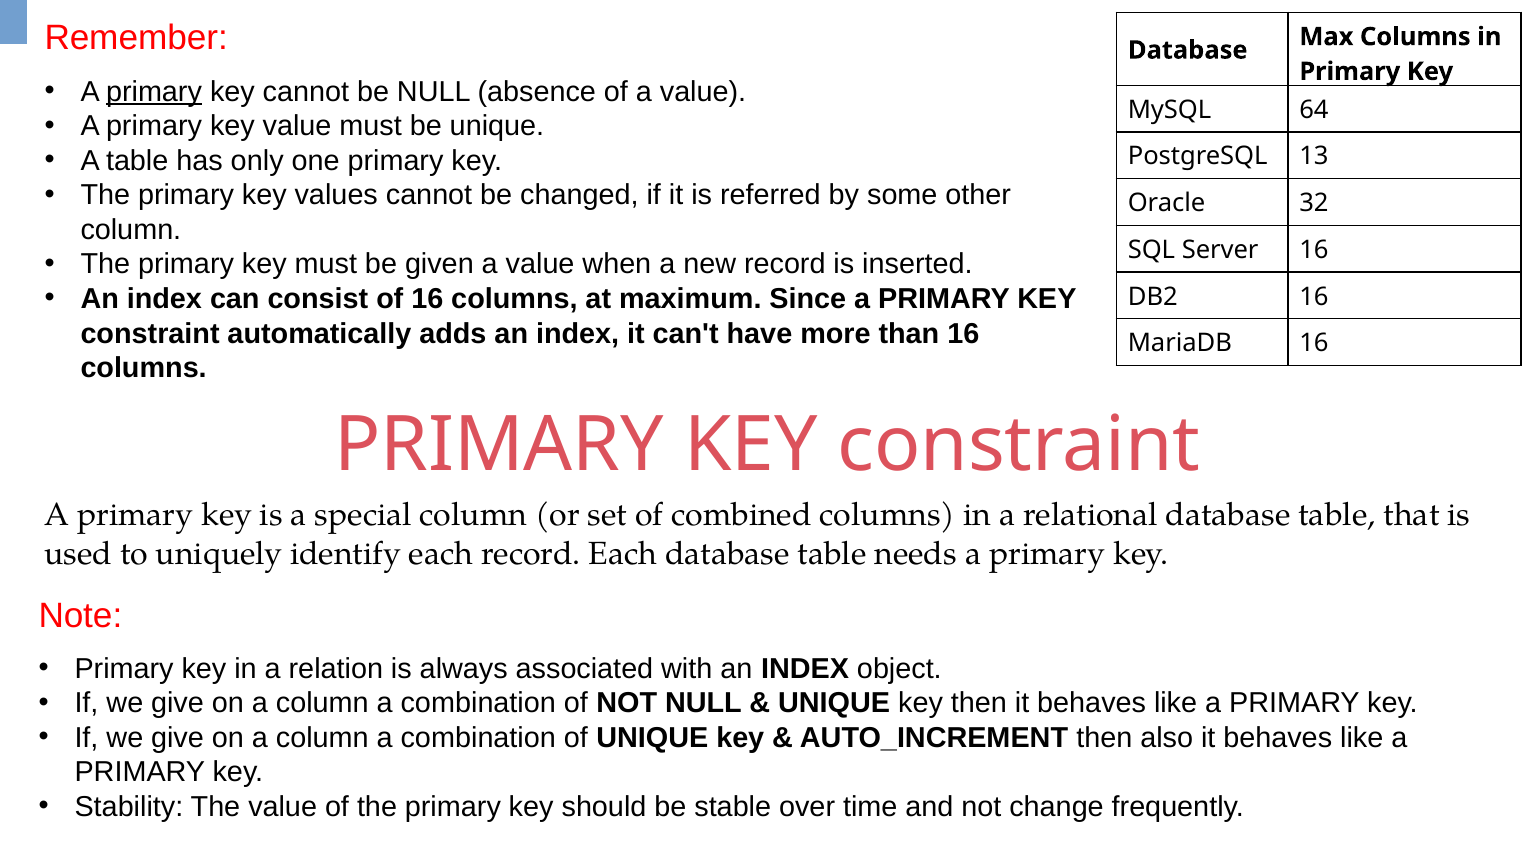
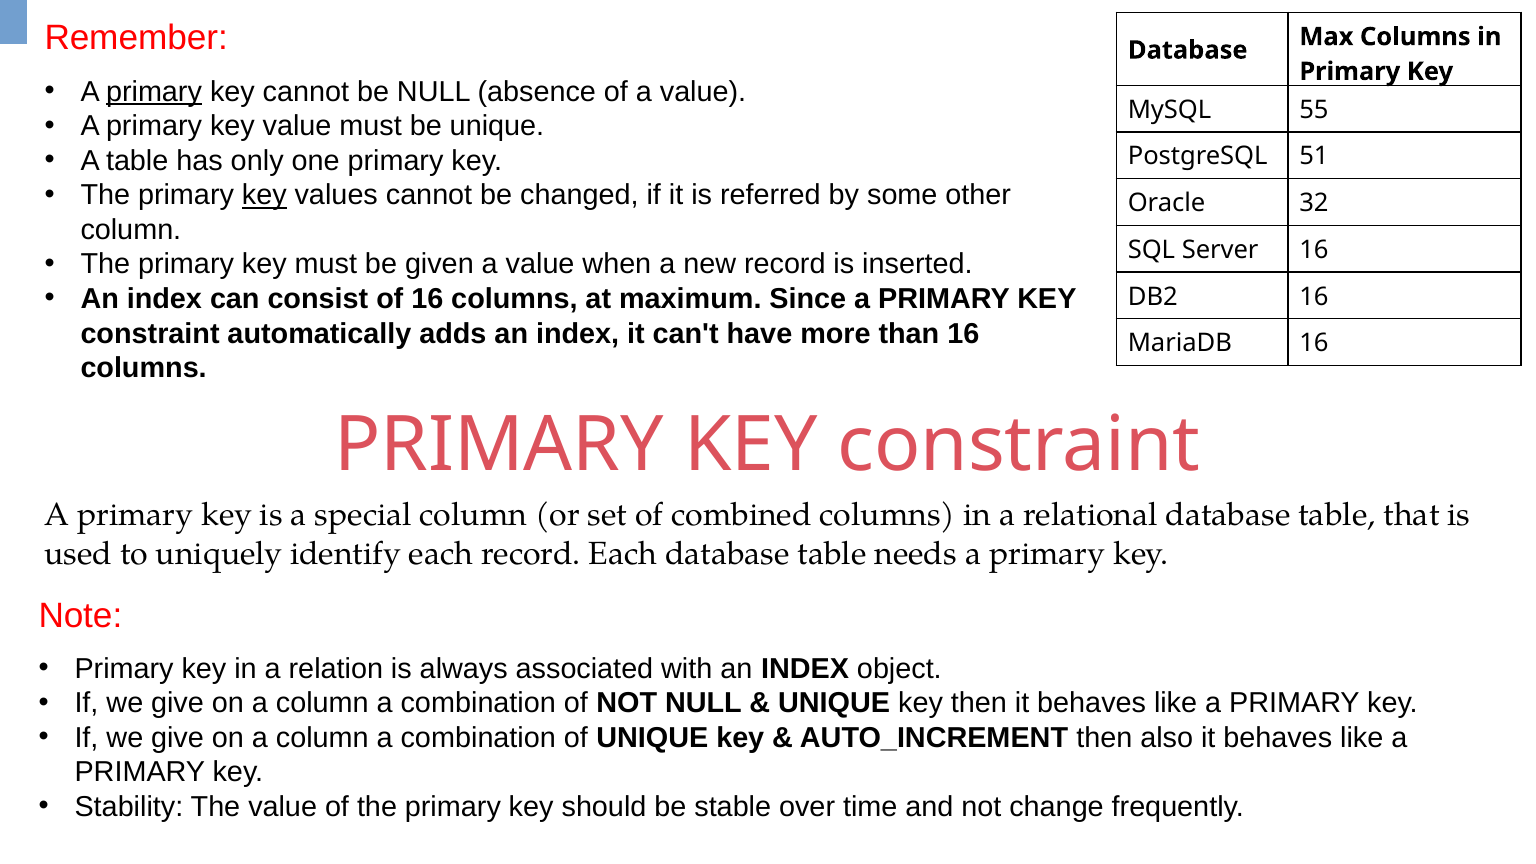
64: 64 -> 55
13: 13 -> 51
key at (264, 195) underline: none -> present
